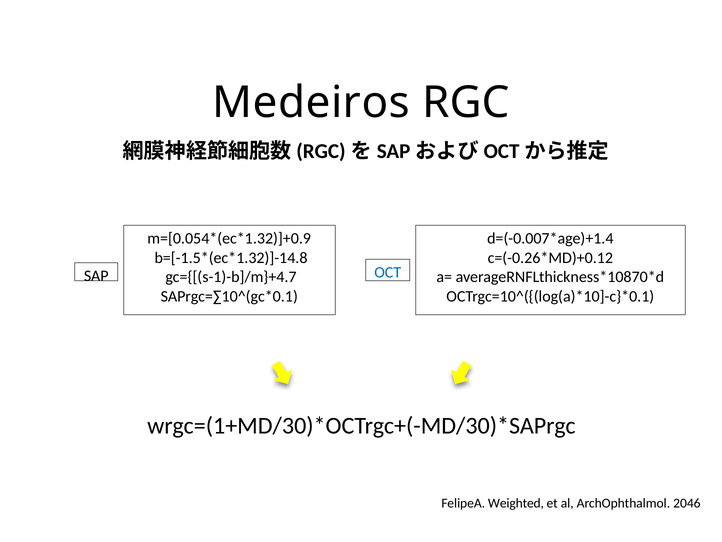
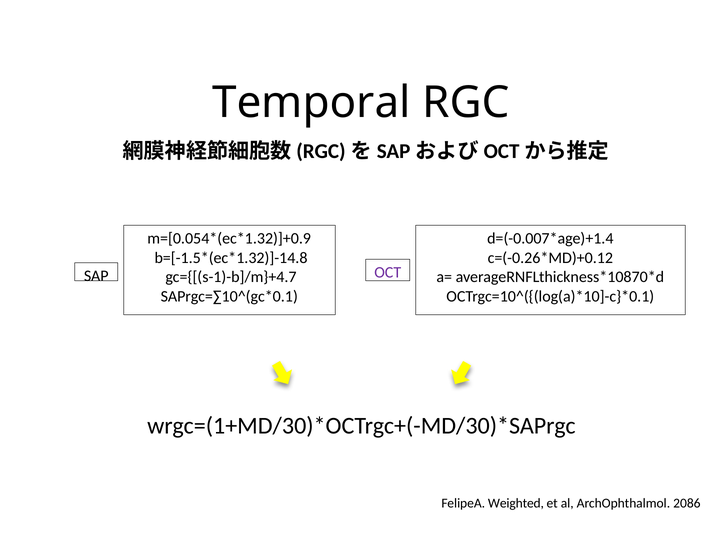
Medeiros: Medeiros -> Temporal
OCT colour: blue -> purple
2046: 2046 -> 2086
